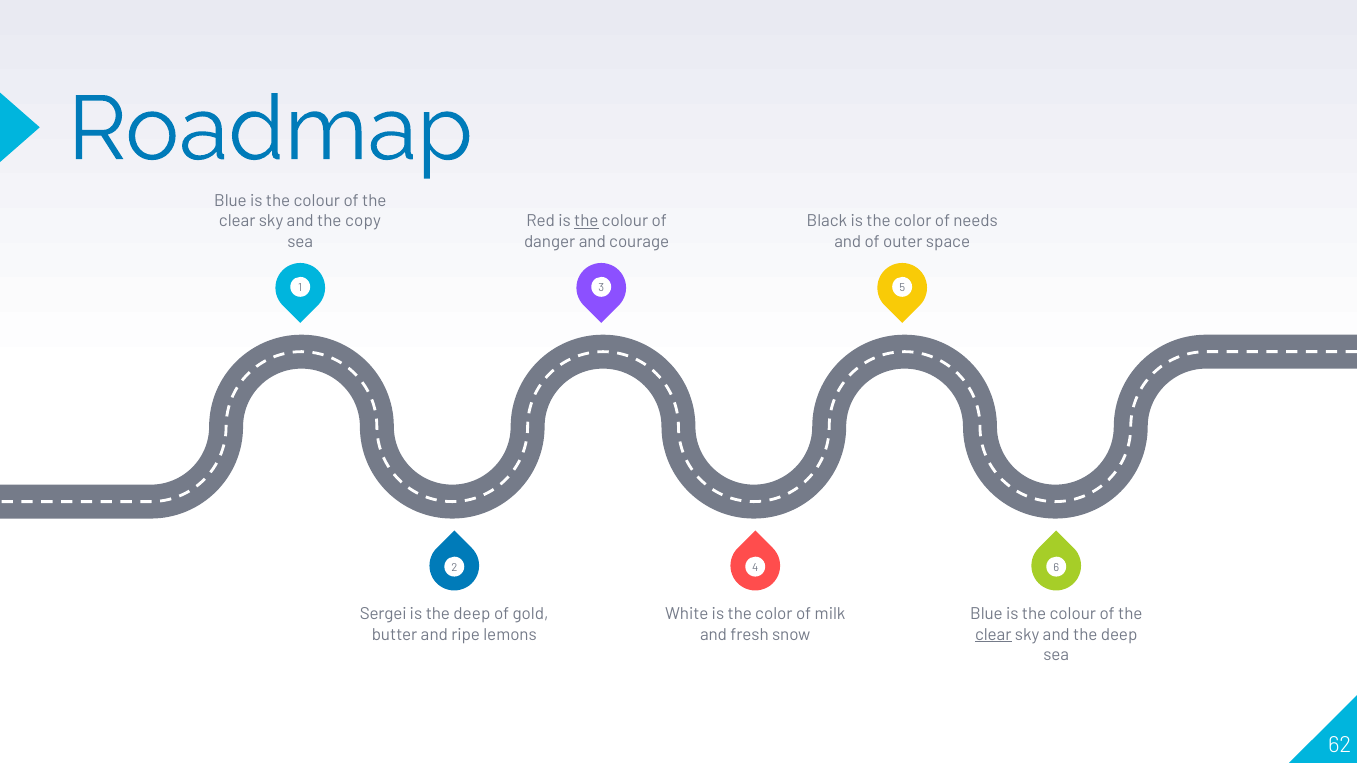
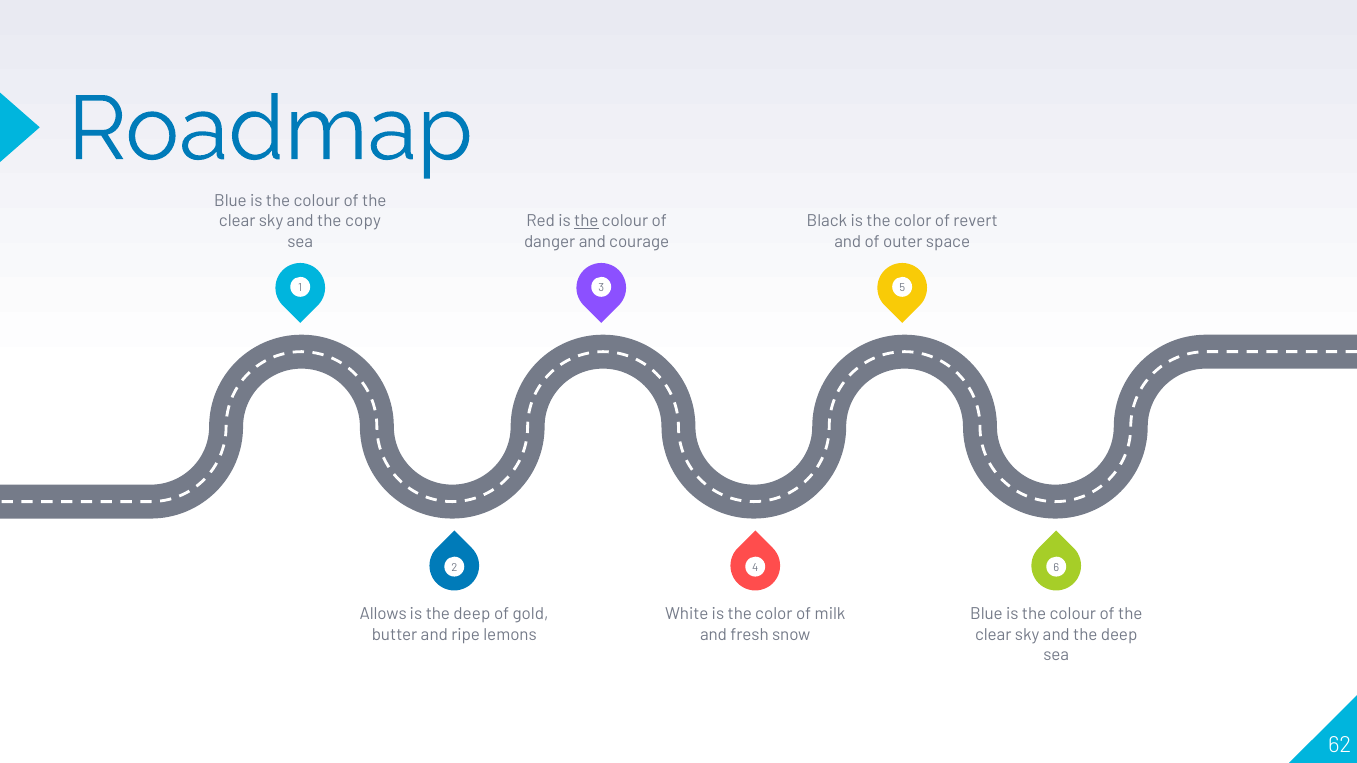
needs: needs -> revert
Sergei: Sergei -> Allows
clear at (993, 635) underline: present -> none
